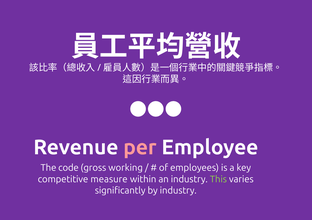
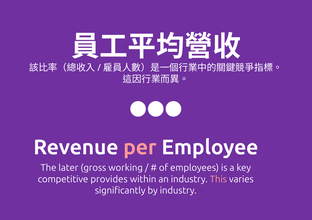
code: code -> later
measure: measure -> provides
This colour: light green -> pink
